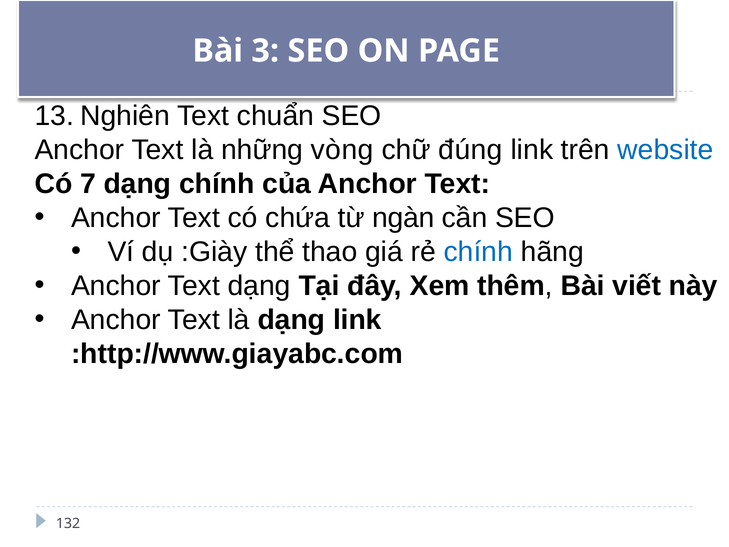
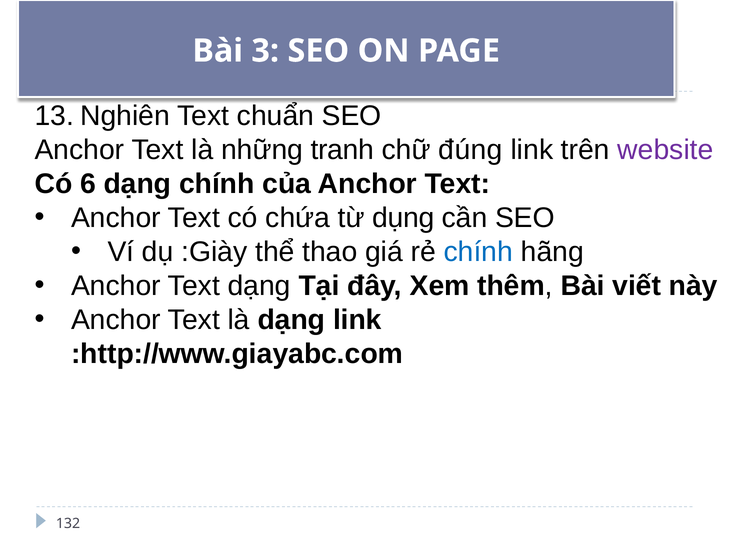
vòng: vòng -> tranh
website colour: blue -> purple
7: 7 -> 6
ngàn: ngàn -> dụng
